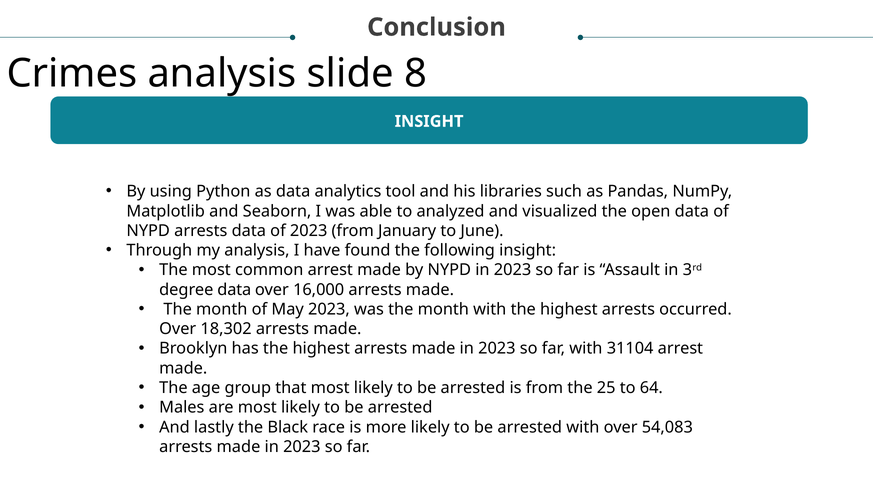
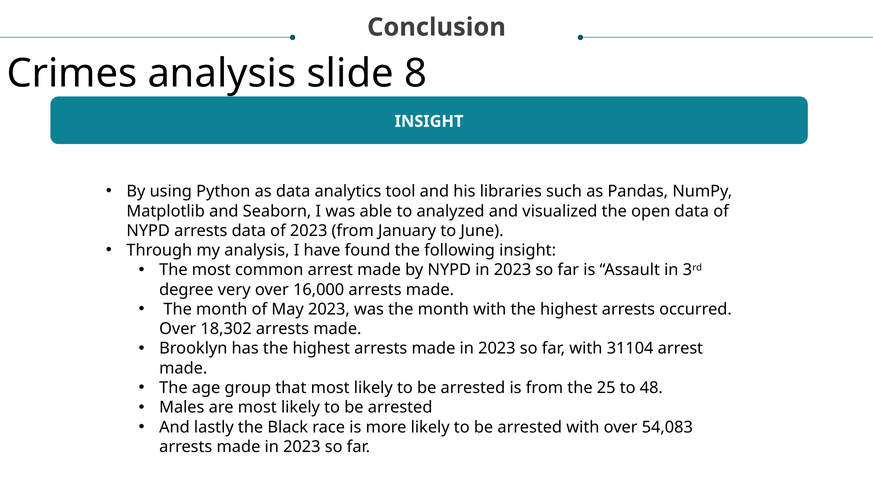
degree data: data -> very
64: 64 -> 48
